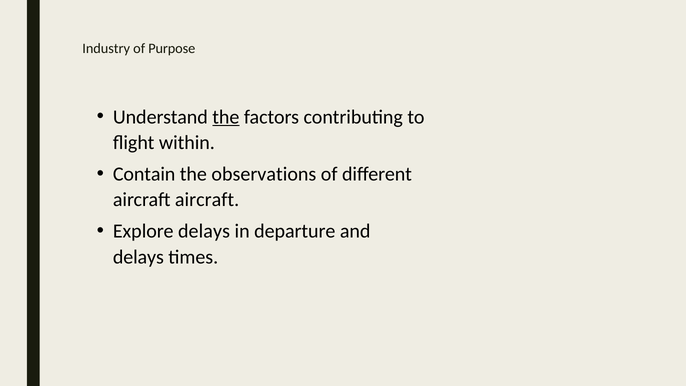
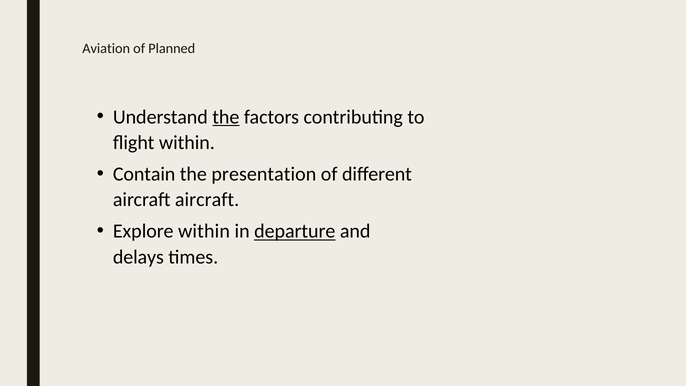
Industry: Industry -> Aviation
Purpose: Purpose -> Planned
observations: observations -> presentation
Explore delays: delays -> within
departure underline: none -> present
